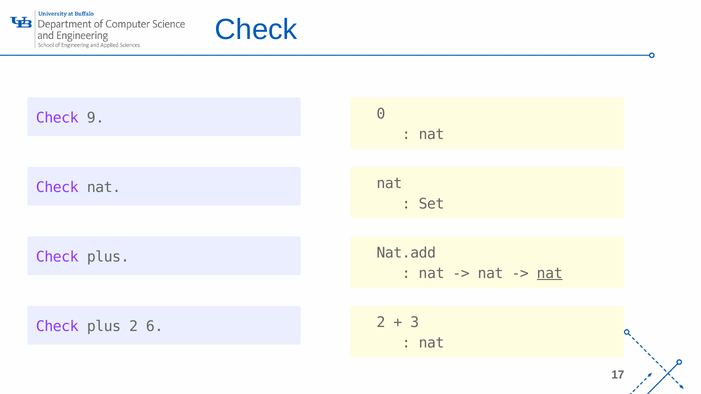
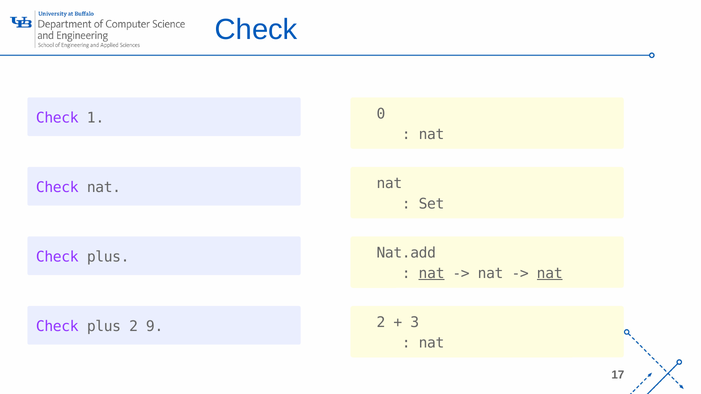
9: 9 -> 1
nat at (432, 274) underline: none -> present
6: 6 -> 9
